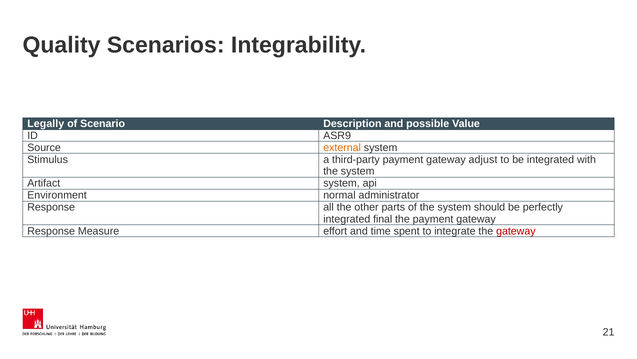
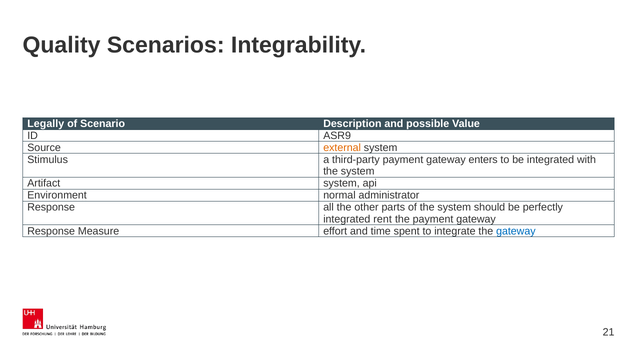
adjust: adjust -> enters
final: final -> rent
gateway at (516, 231) colour: red -> blue
